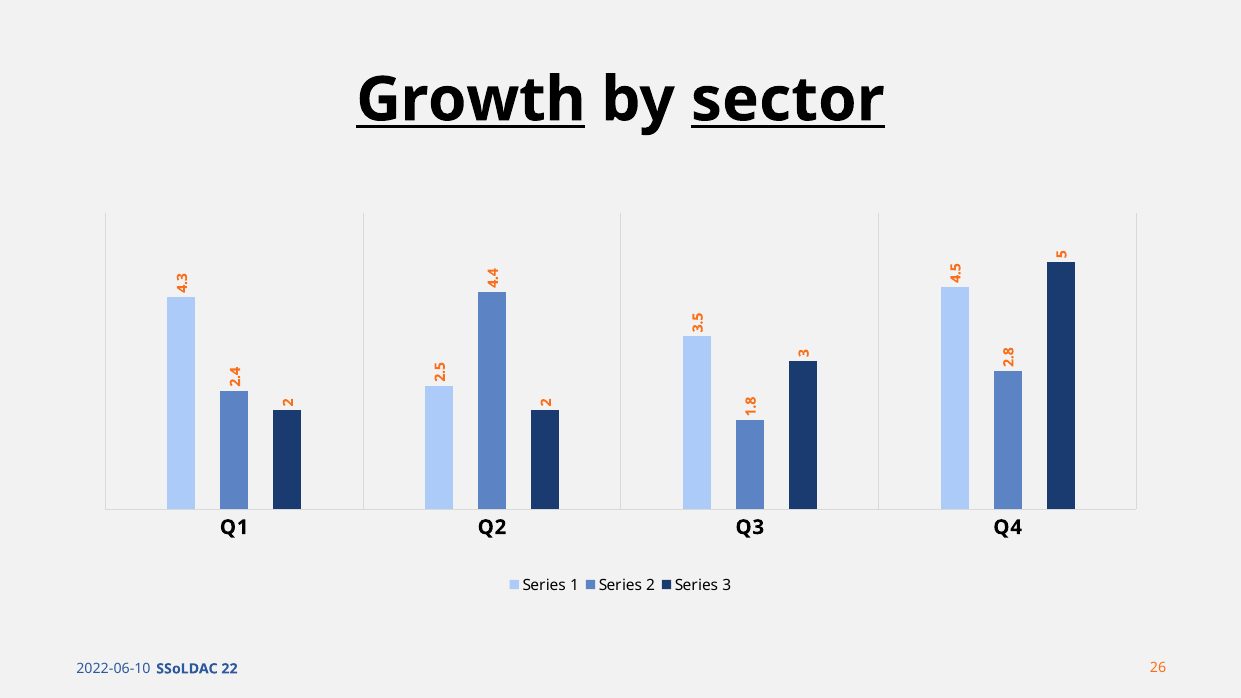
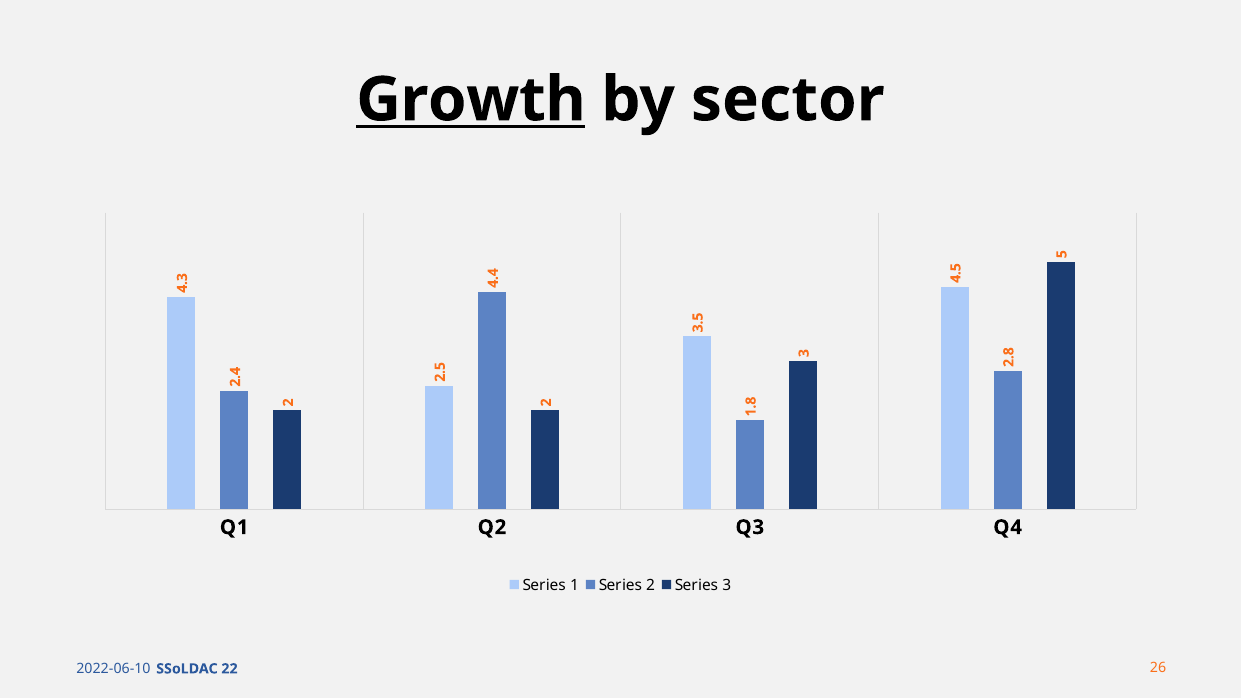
sector underline: present -> none
